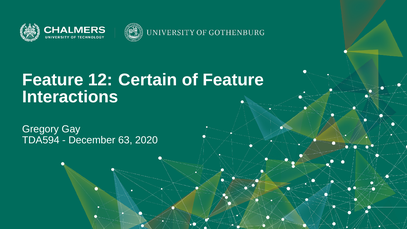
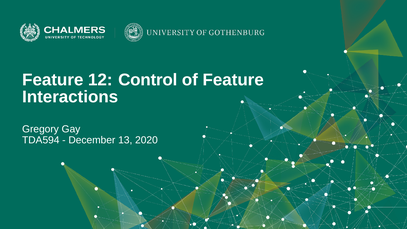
Certain: Certain -> Control
63: 63 -> 13
